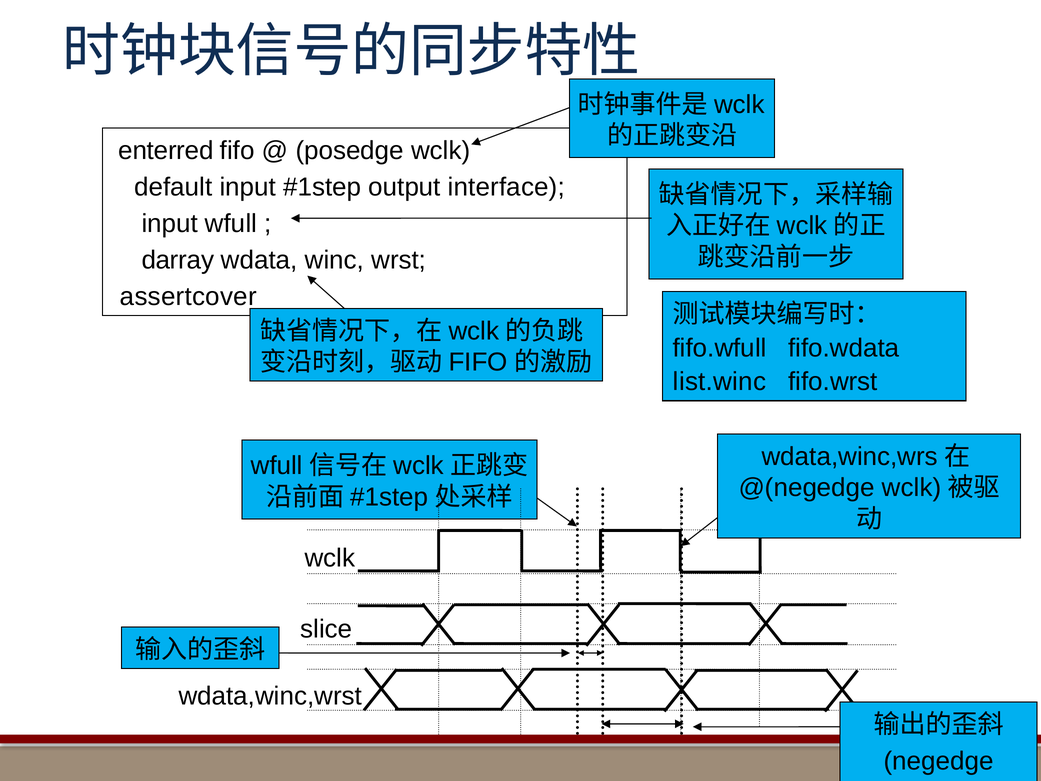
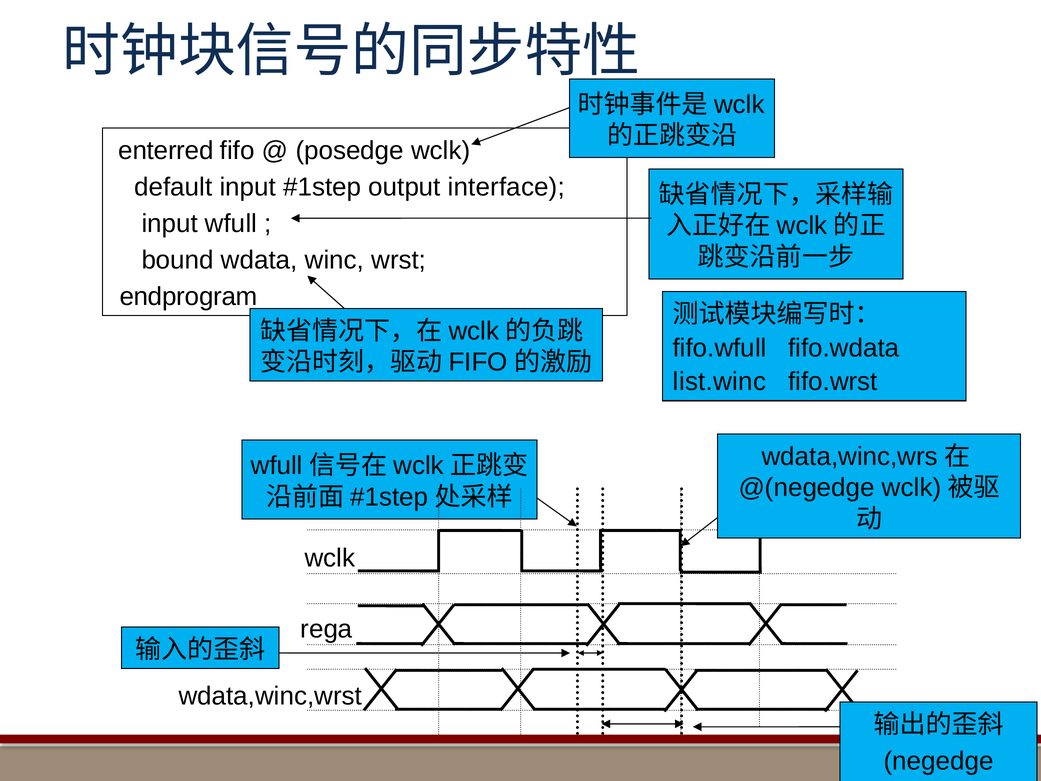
darray: darray -> bound
assertcover: assertcover -> endprogram
slice: slice -> rega
